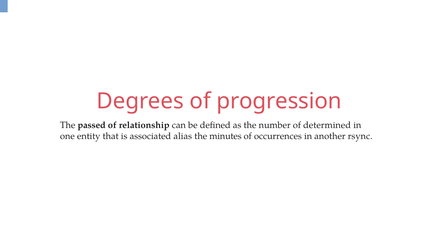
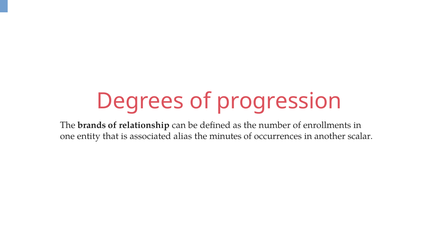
passed: passed -> brands
determined: determined -> enrollments
rsync: rsync -> scalar
